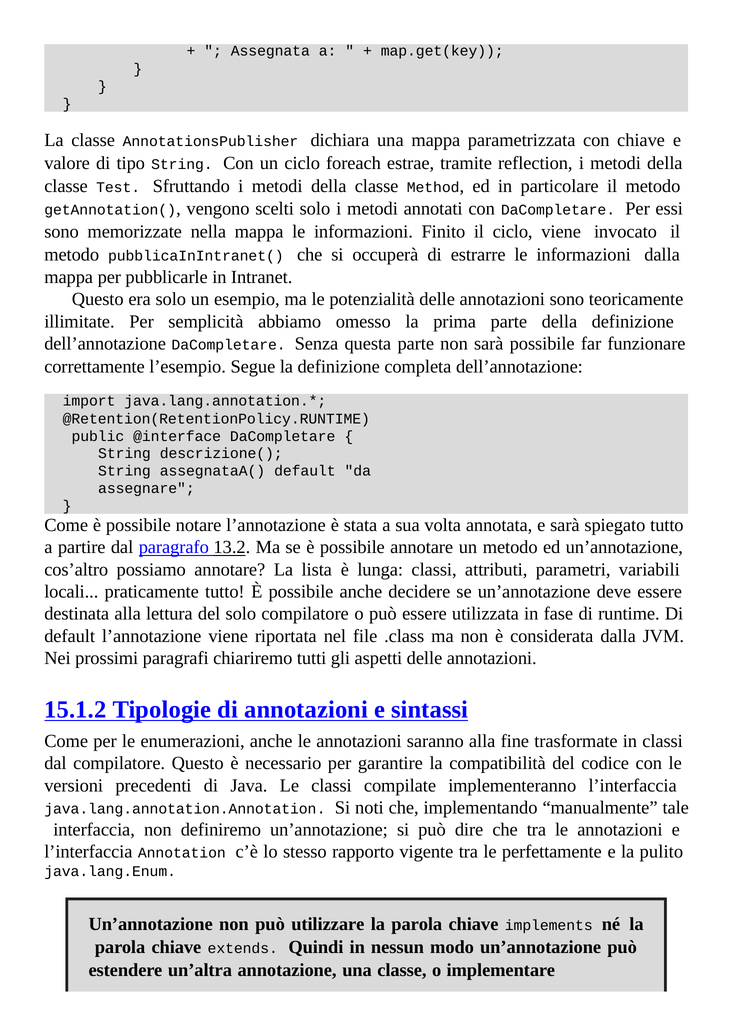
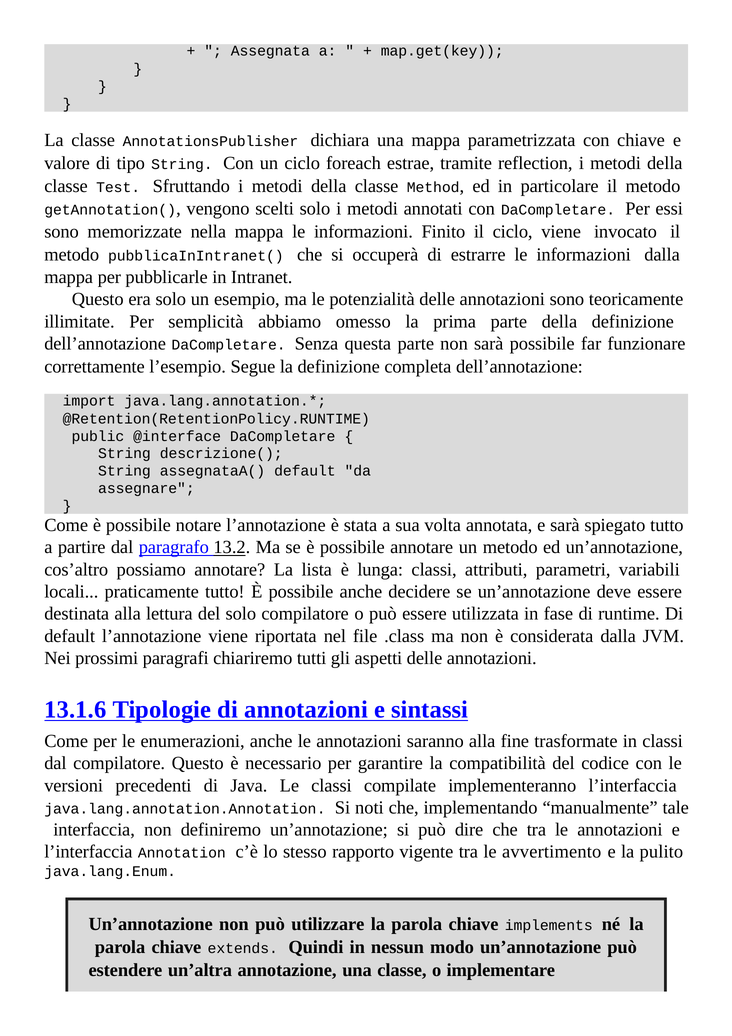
15.1.2: 15.1.2 -> 13.1.6
perfettamente: perfettamente -> avvertimento
